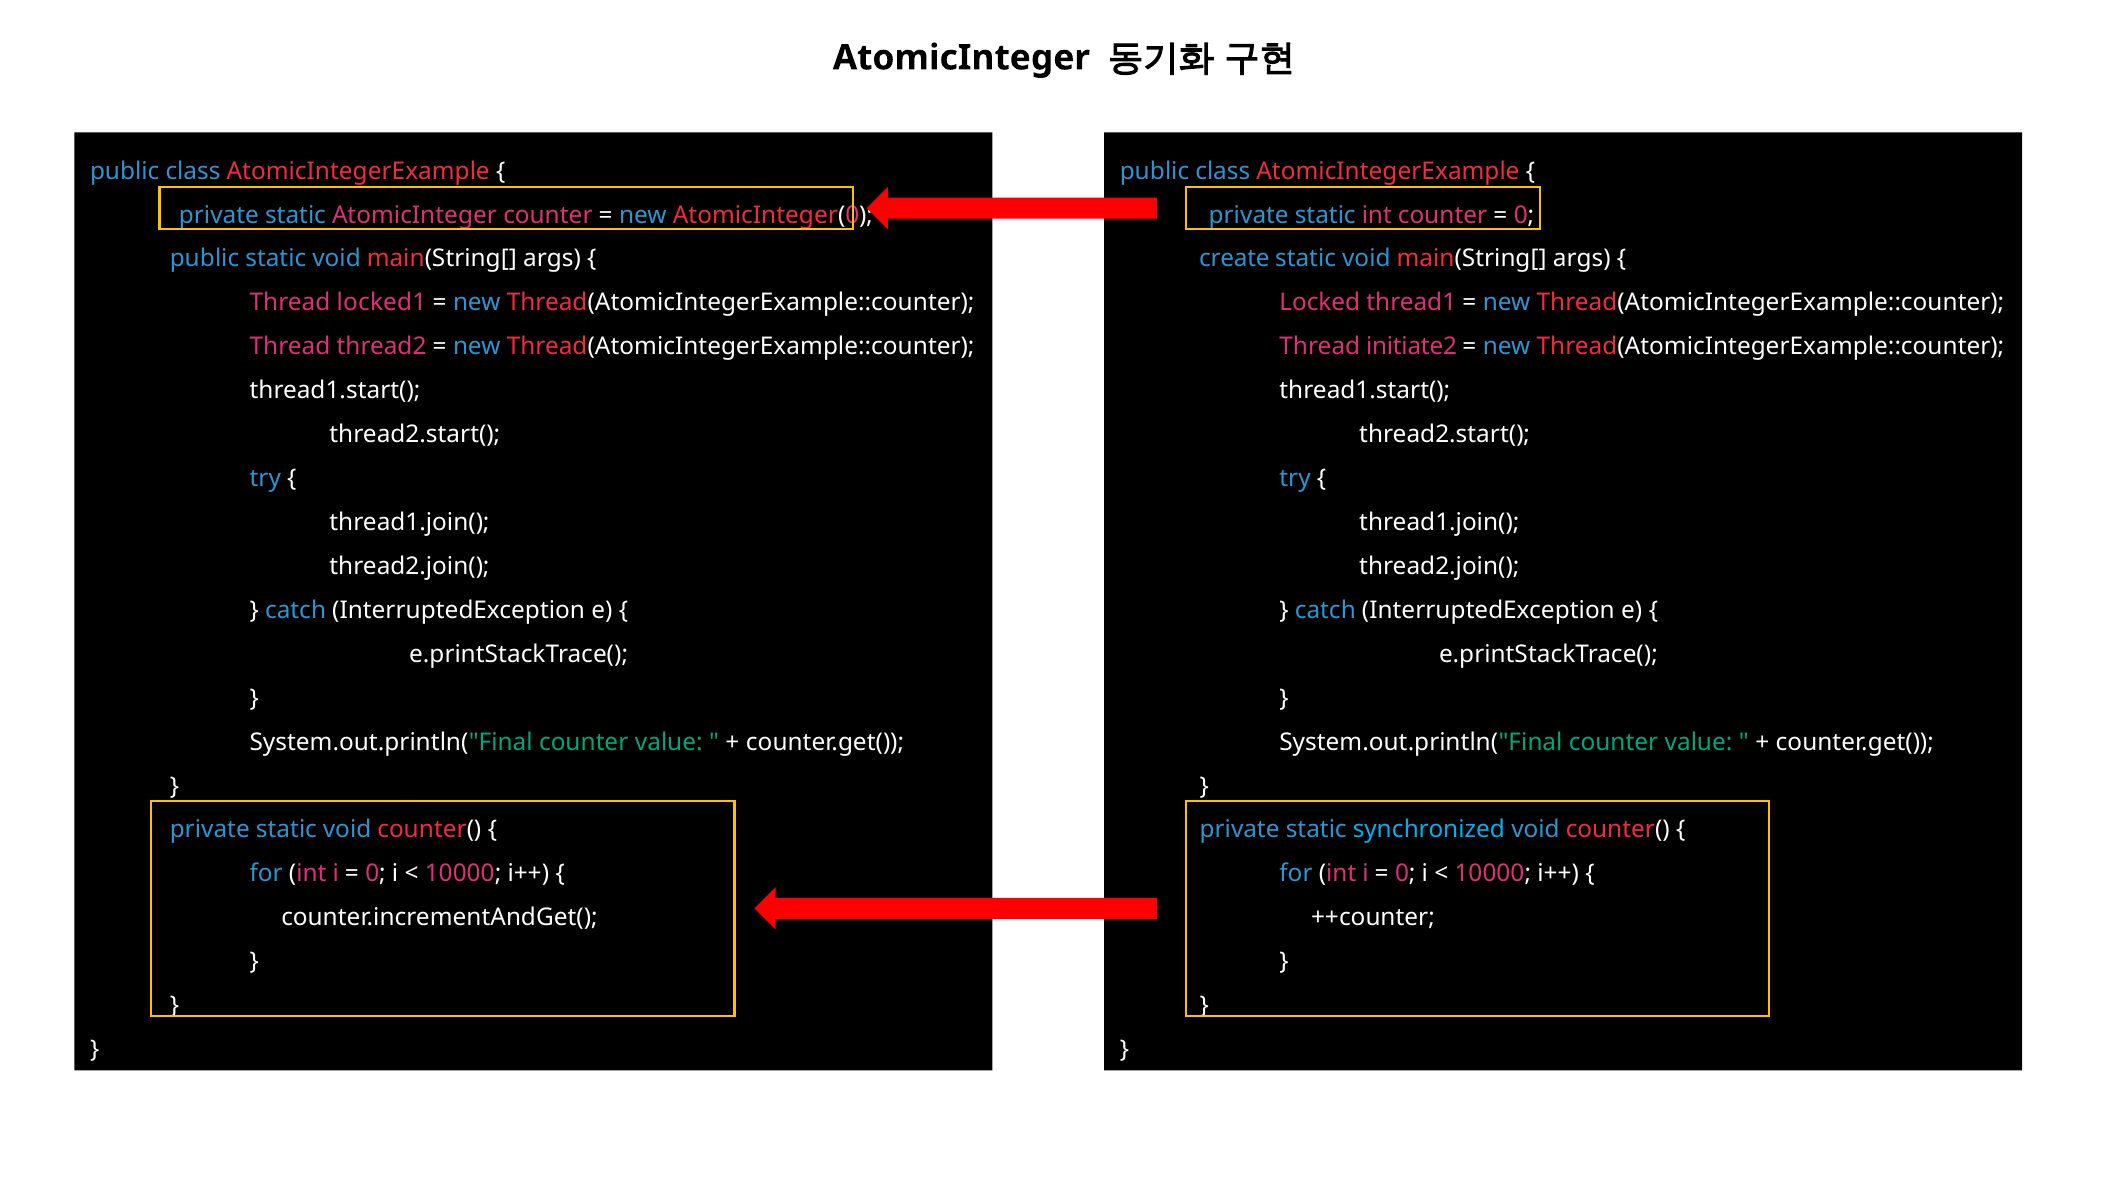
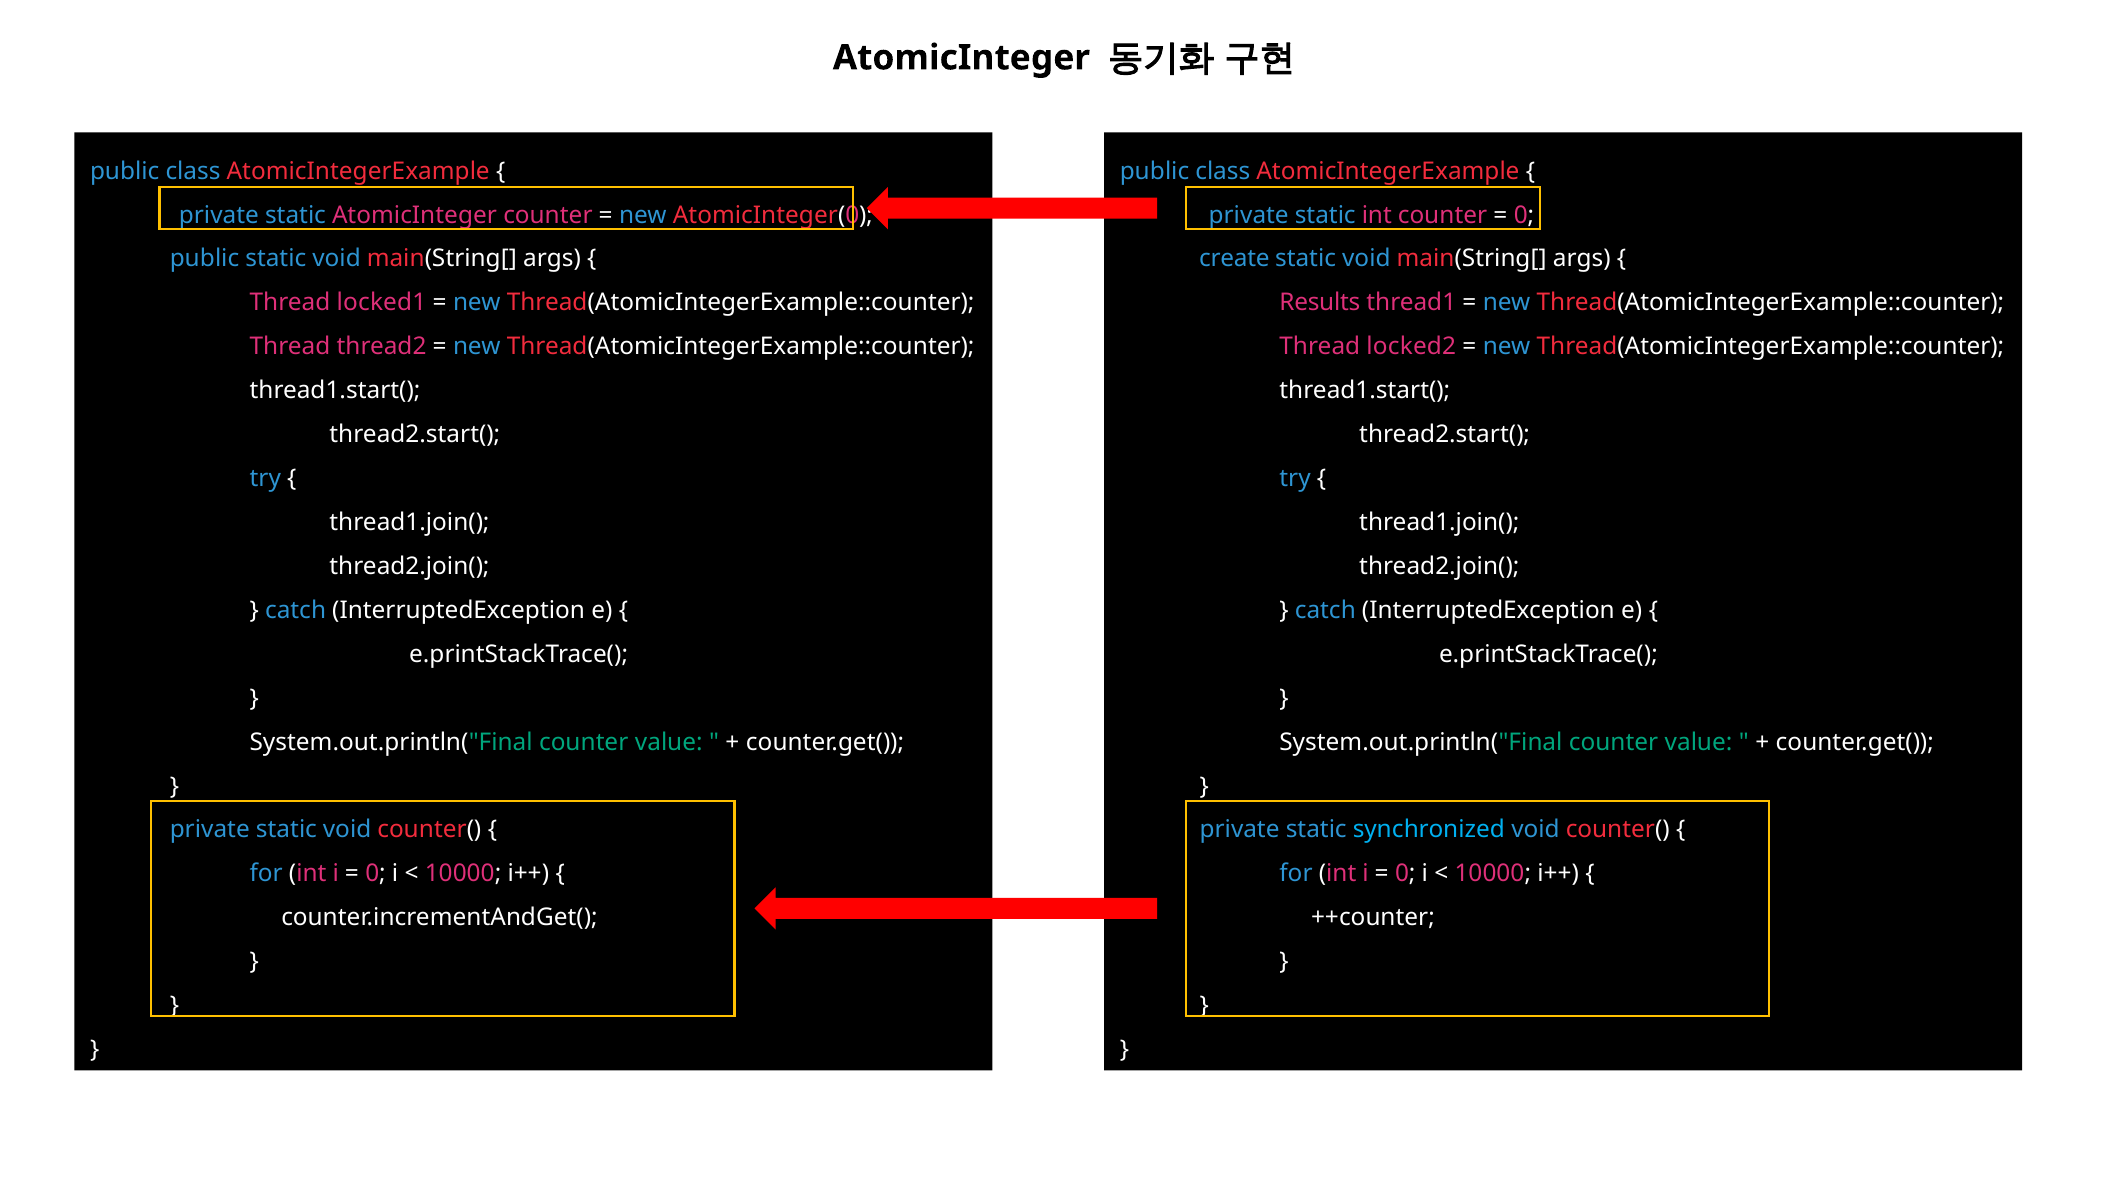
Locked: Locked -> Results
initiate2: initiate2 -> locked2
